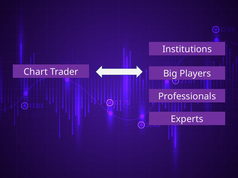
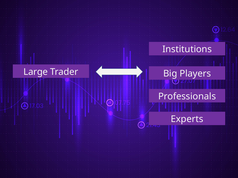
Chart: Chart -> Large
